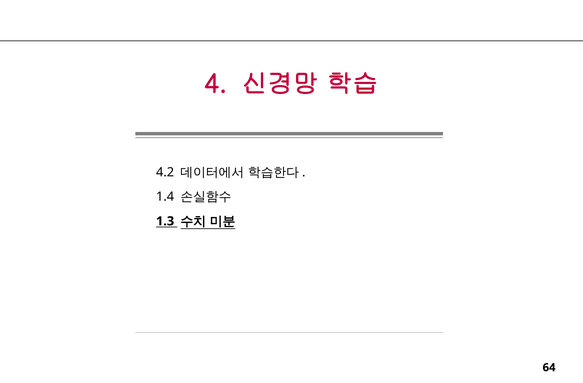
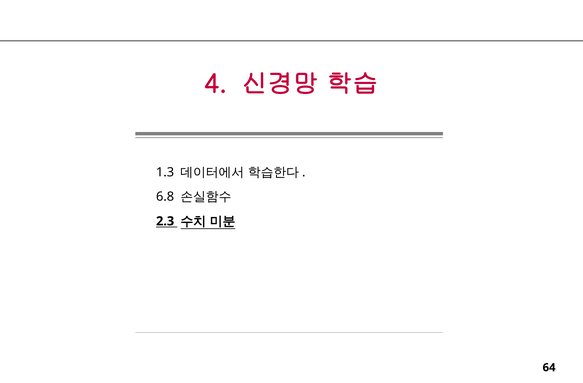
4.2: 4.2 -> 1.3
1.4: 1.4 -> 6.8
1.3: 1.3 -> 2.3
